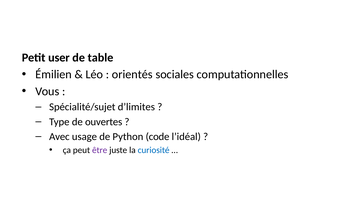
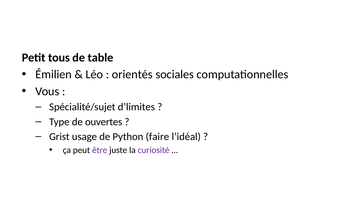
user: user -> tous
Avec: Avec -> Grist
code: code -> faire
curiosité colour: blue -> purple
